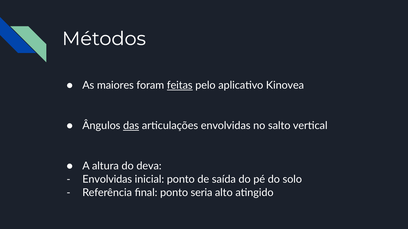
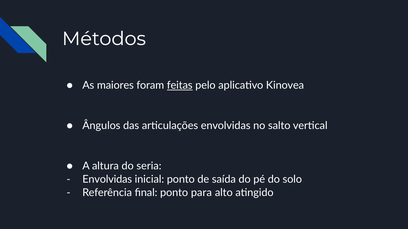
das underline: present -> none
deva: deva -> seria
seria: seria -> para
